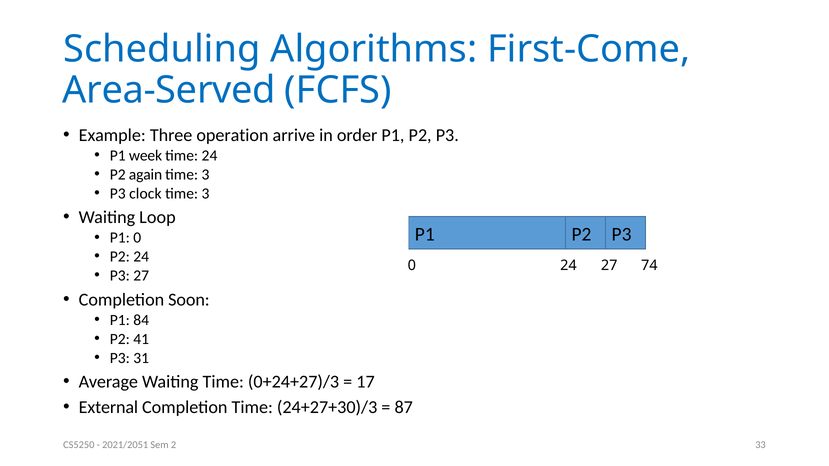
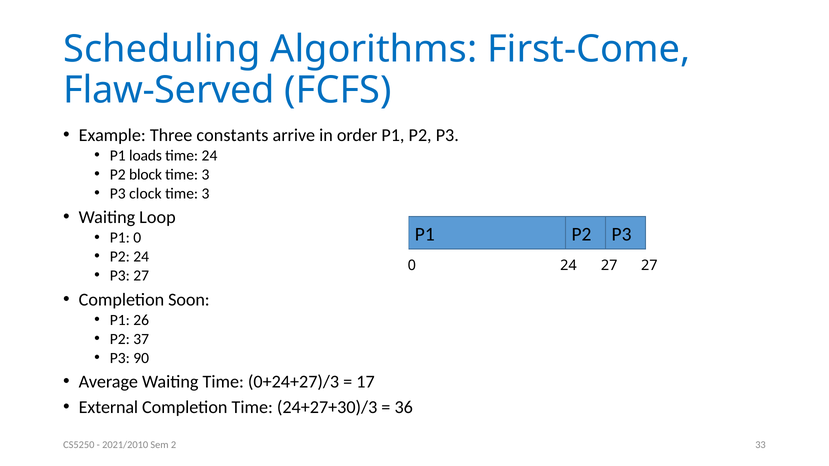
Area-Served: Area-Served -> Flaw-Served
operation: operation -> constants
week: week -> loads
again: again -> block
27 74: 74 -> 27
84: 84 -> 26
41: 41 -> 37
31: 31 -> 90
87: 87 -> 36
2021/2051: 2021/2051 -> 2021/2010
